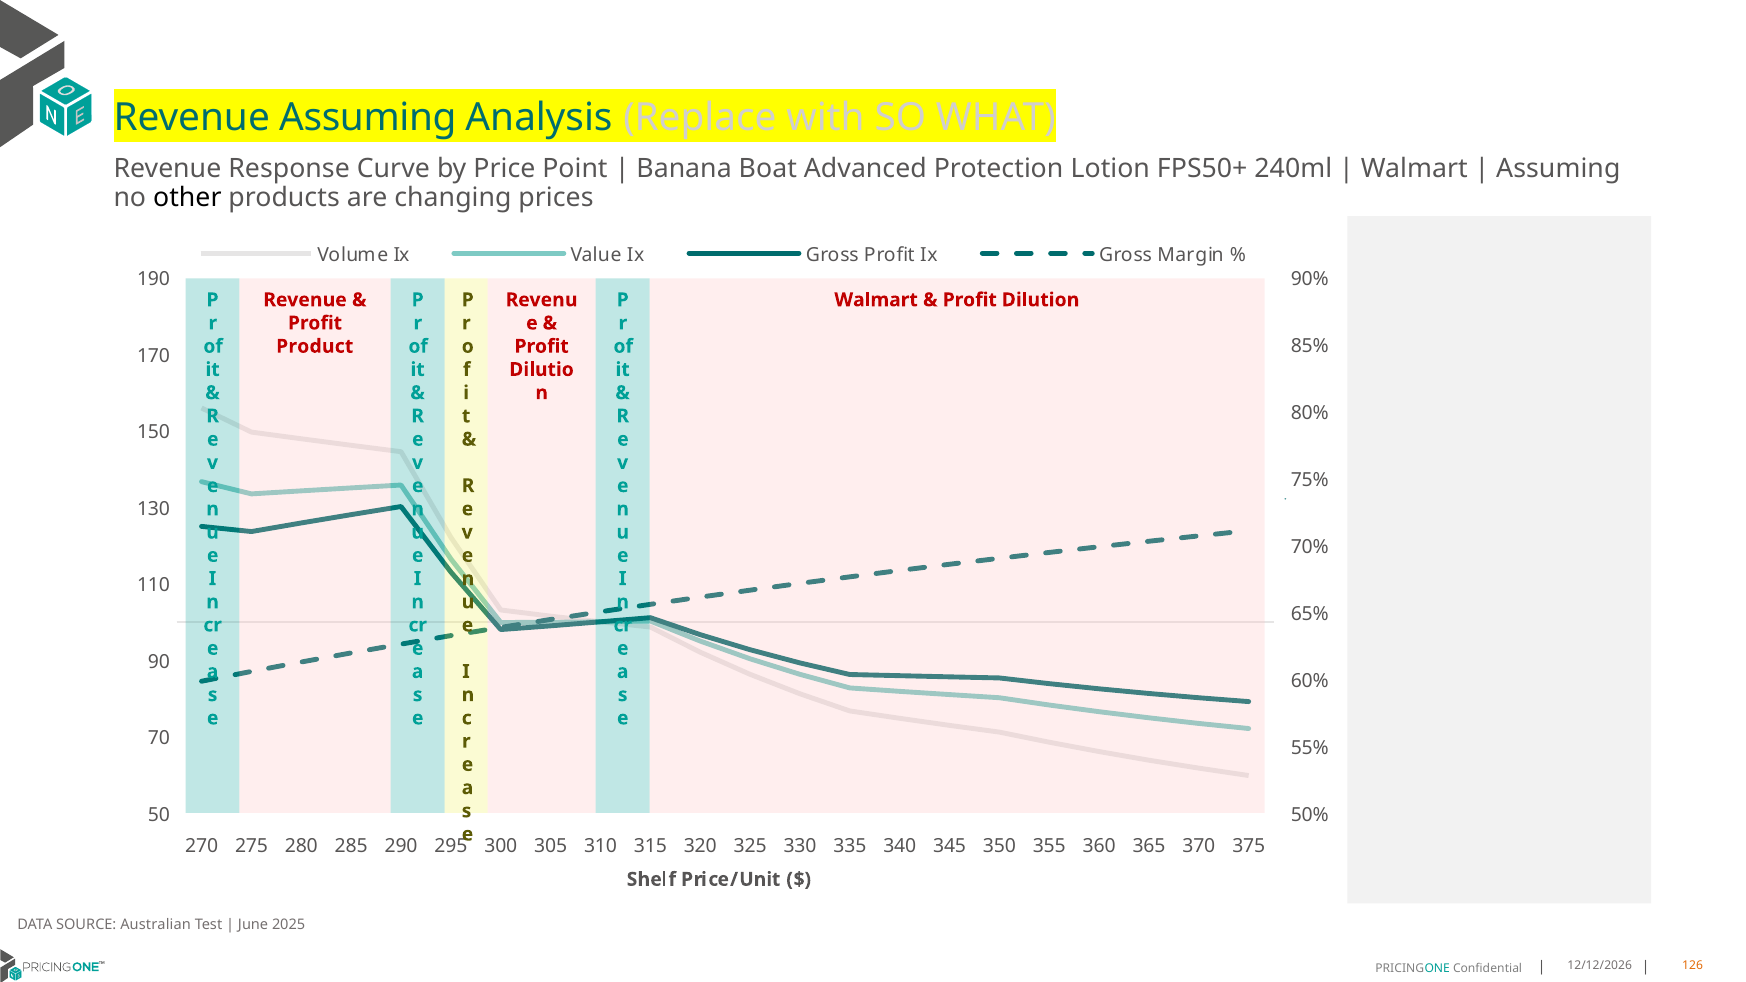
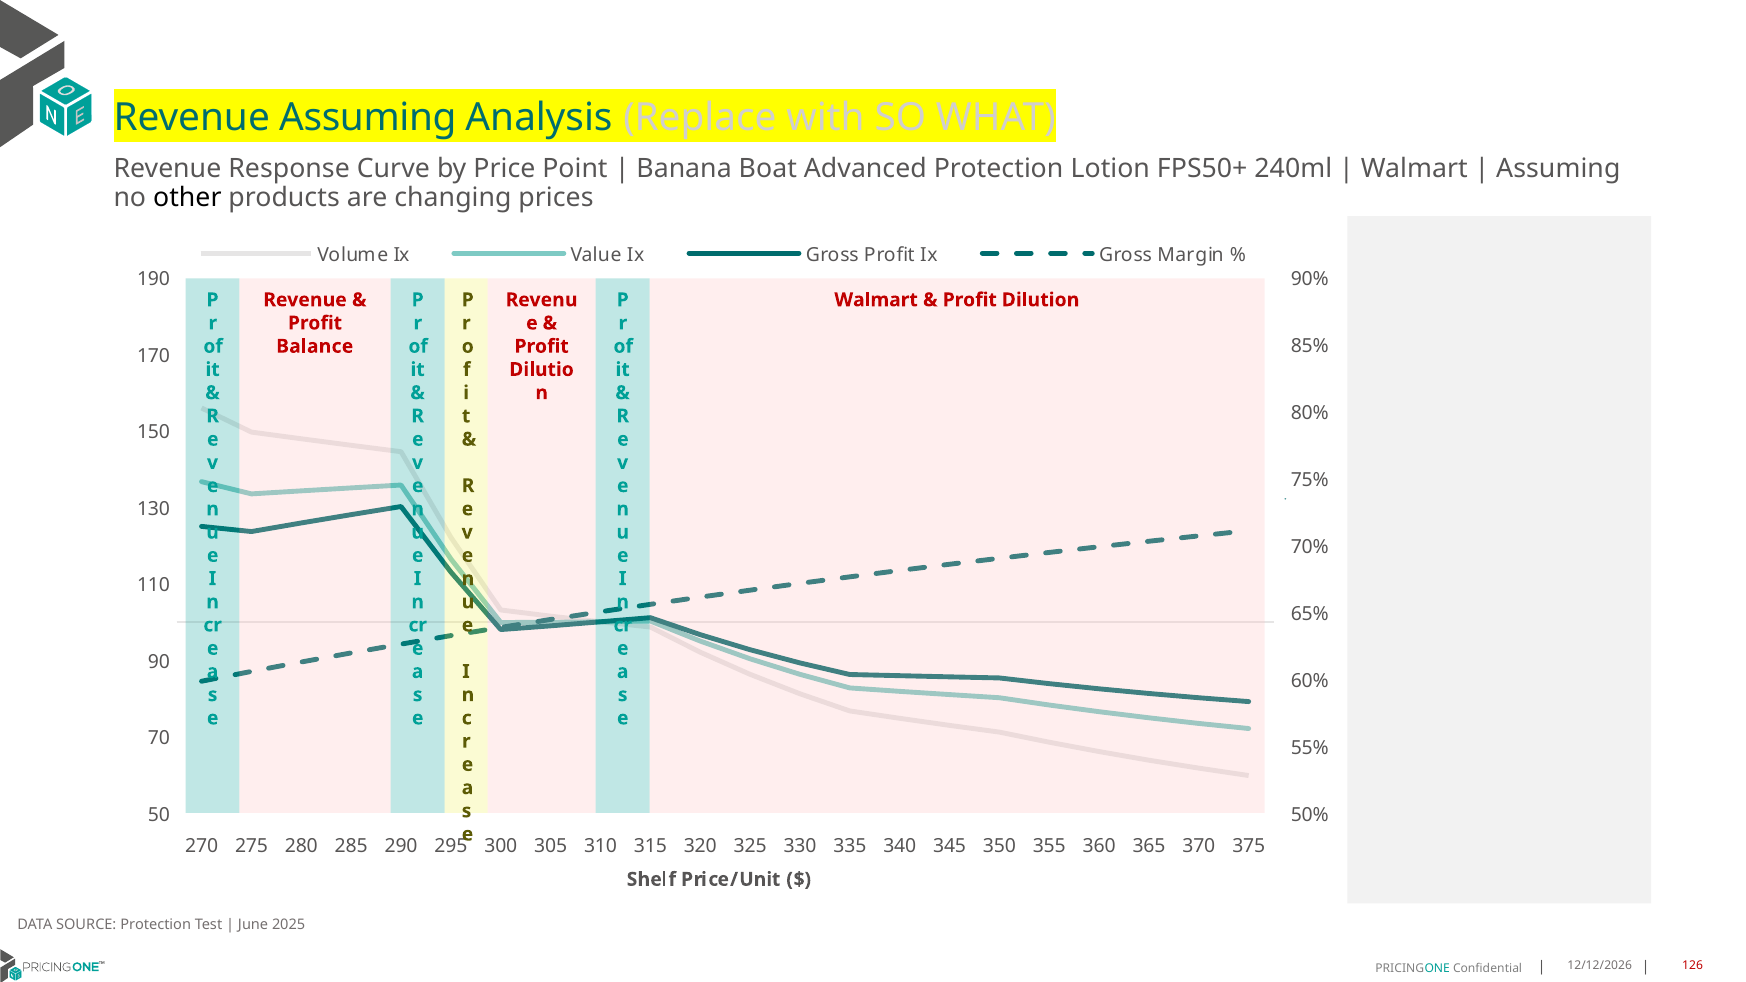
Product: Product -> Balance
SOURCE Australian: Australian -> Protection
126 colour: orange -> red
